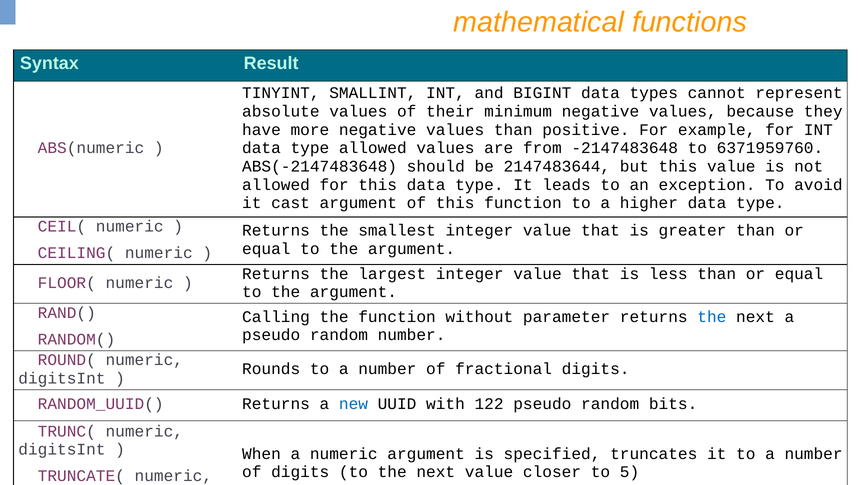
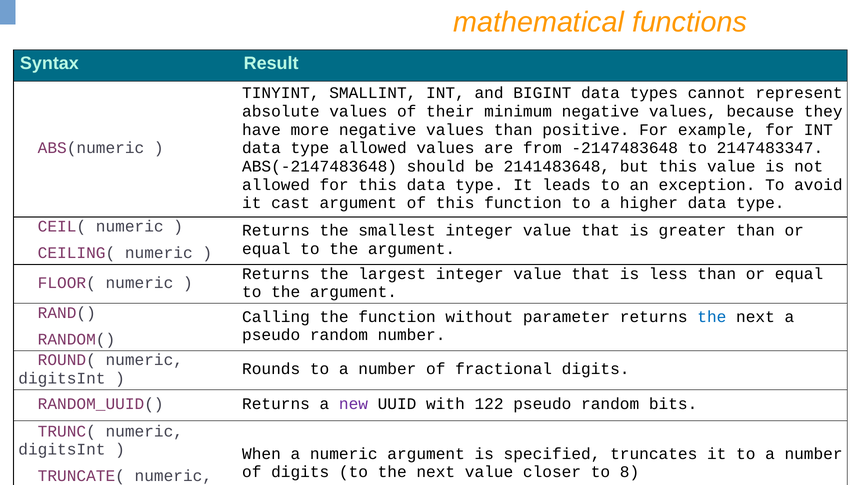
6371959760: 6371959760 -> 2147483347
2147483644: 2147483644 -> 2141483648
new colour: blue -> purple
5: 5 -> 8
